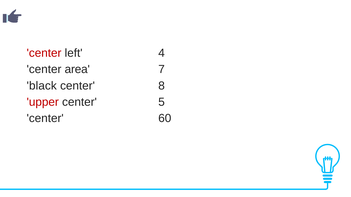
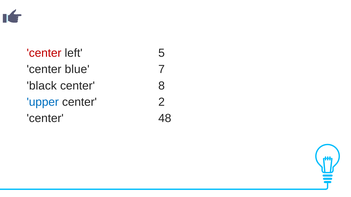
4: 4 -> 5
area: area -> blue
upper colour: red -> blue
5: 5 -> 2
60: 60 -> 48
